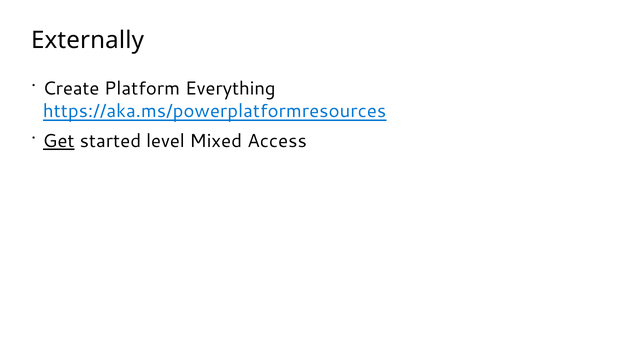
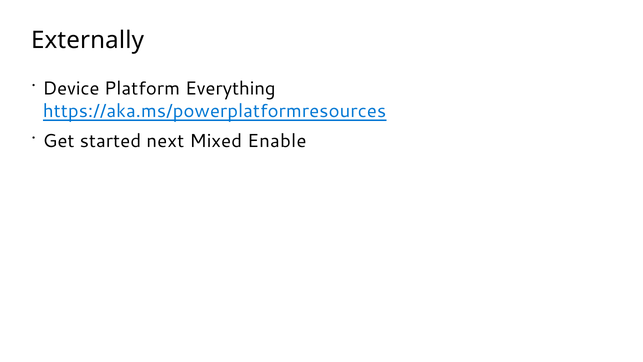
Create: Create -> Device
Get underline: present -> none
level: level -> next
Access: Access -> Enable
